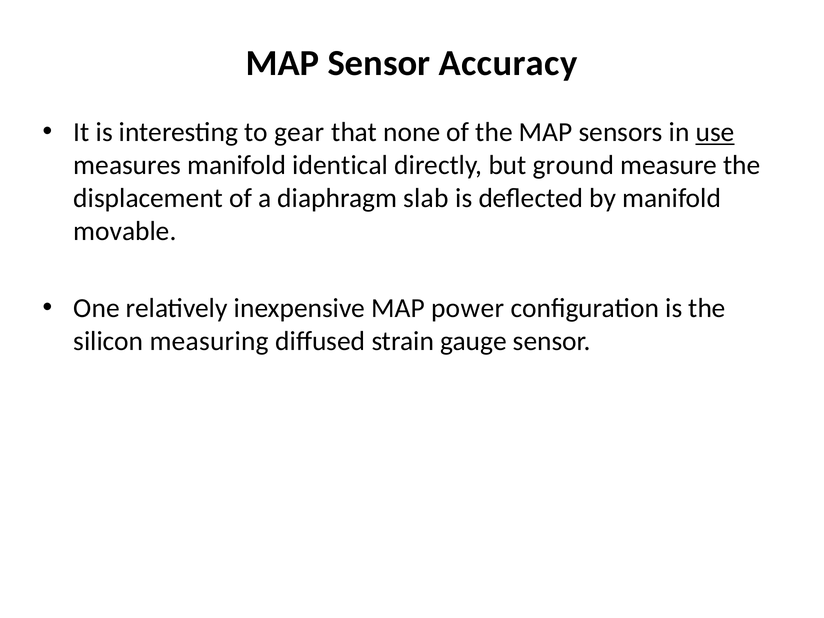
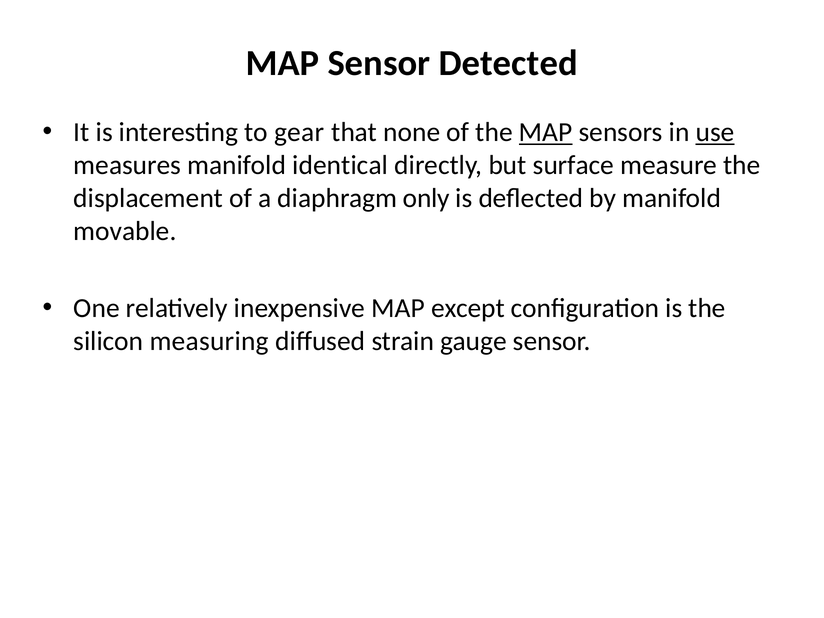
Accuracy: Accuracy -> Detected
MAP at (546, 132) underline: none -> present
ground: ground -> surface
slab: slab -> only
power: power -> except
